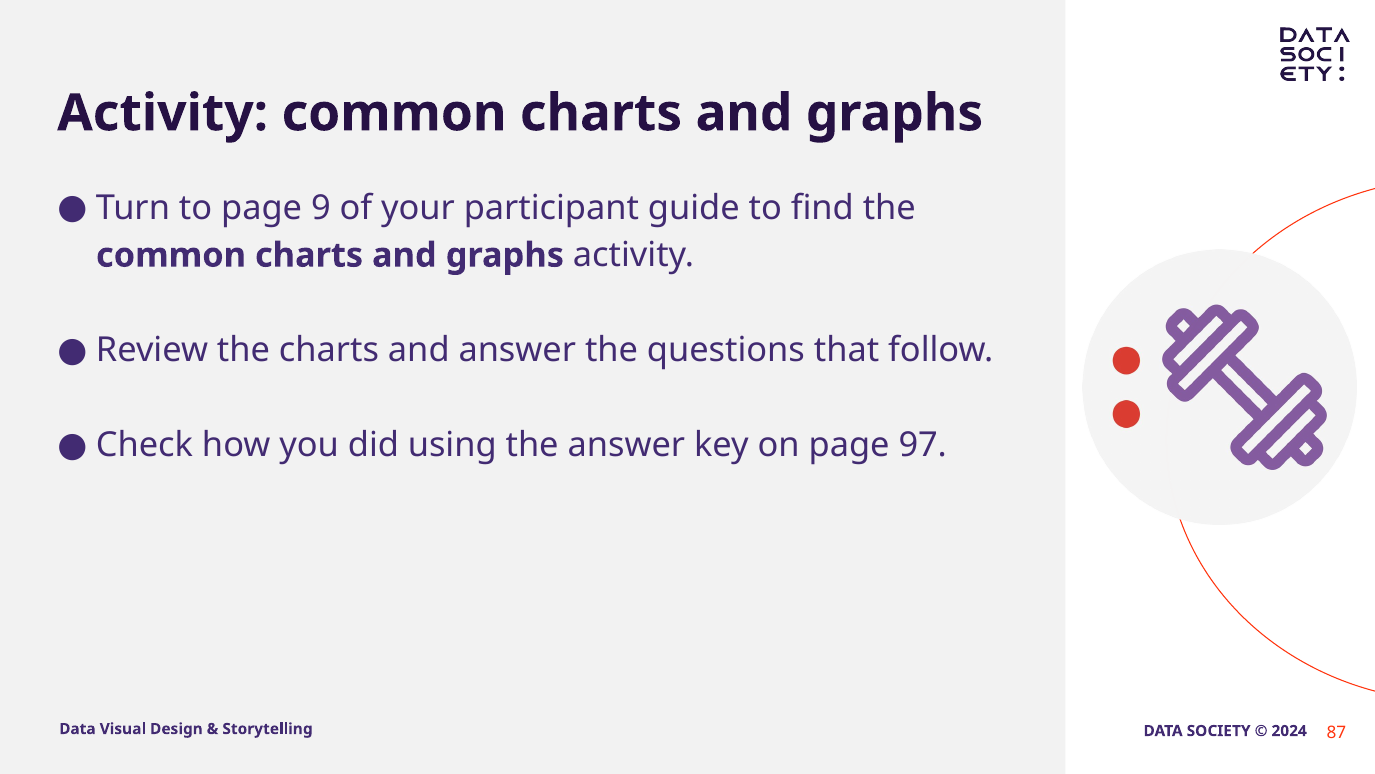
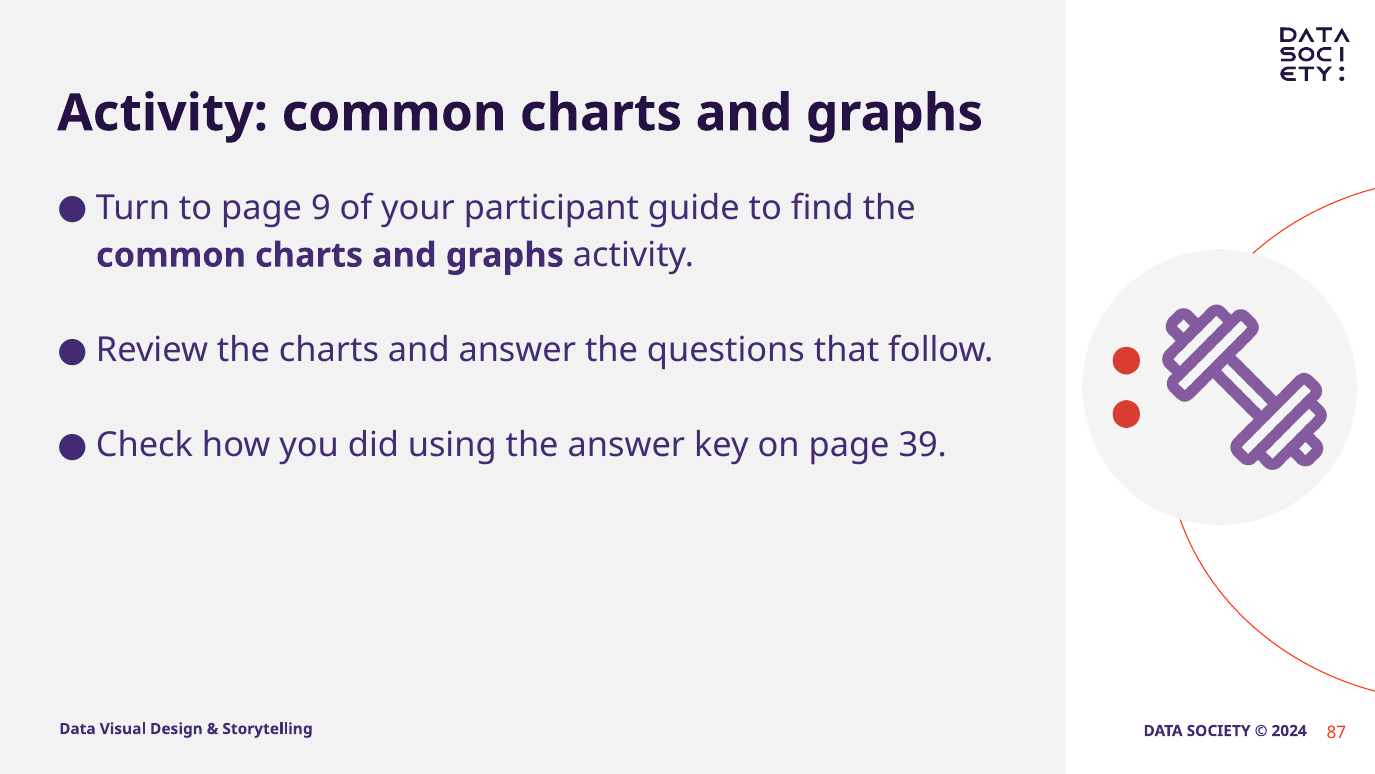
97: 97 -> 39
